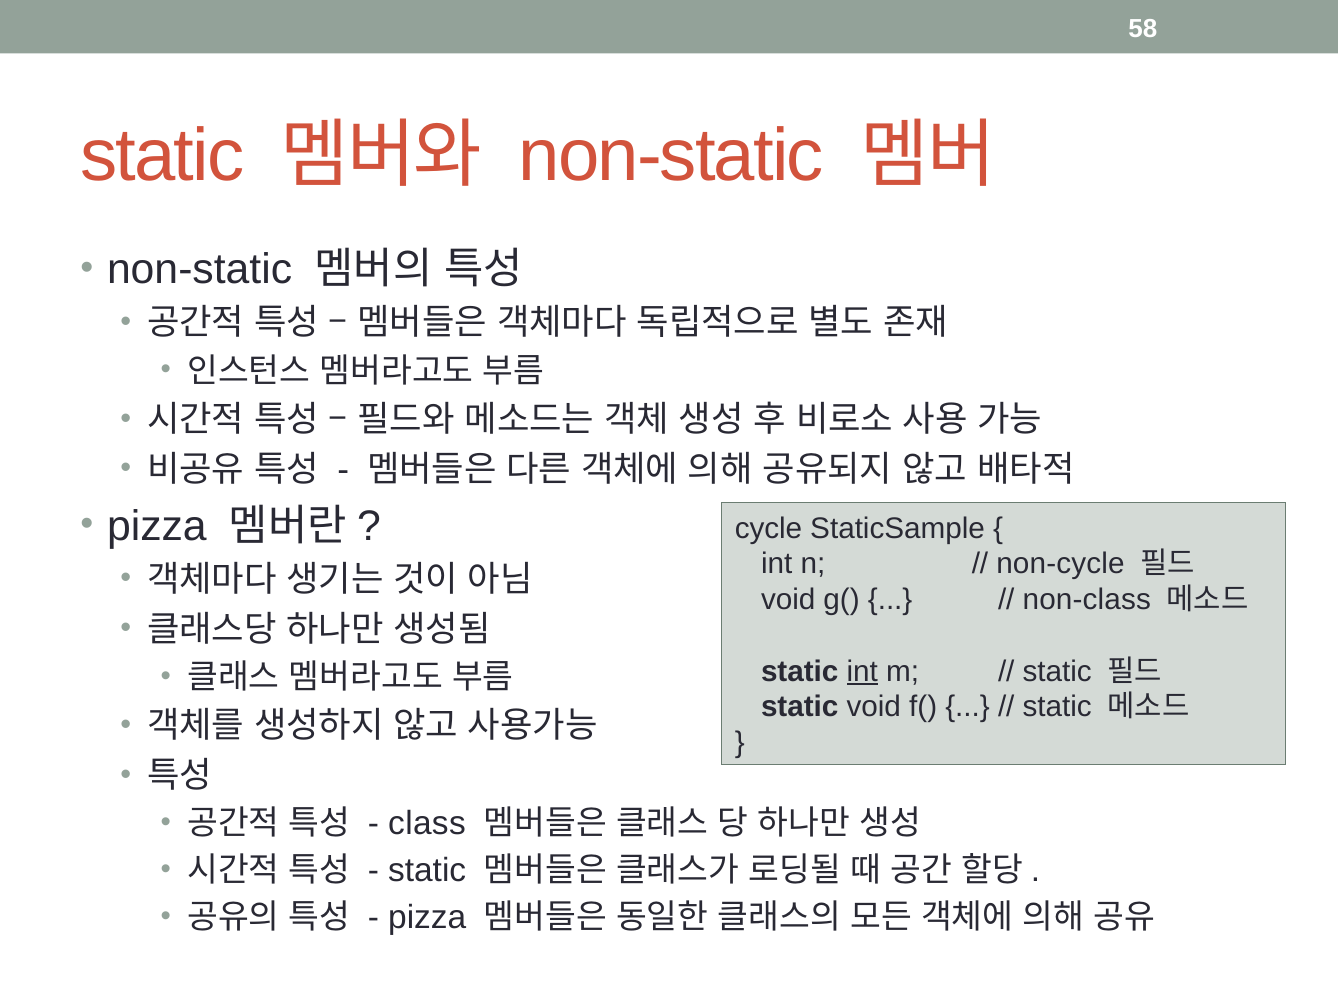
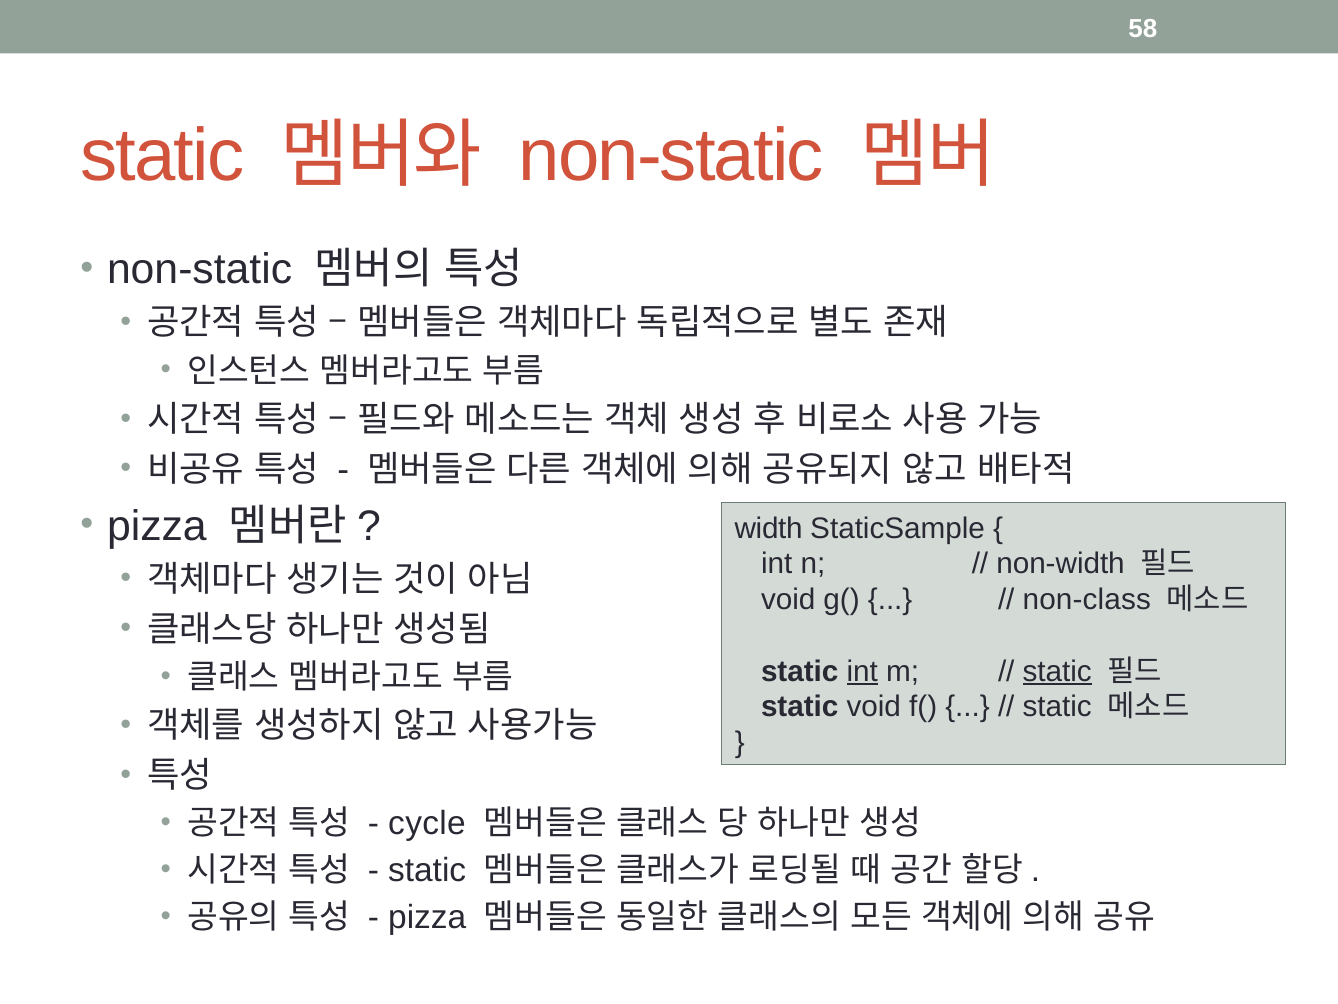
cycle: cycle -> width
non-cycle: non-cycle -> non-width
static at (1057, 671) underline: none -> present
class: class -> cycle
